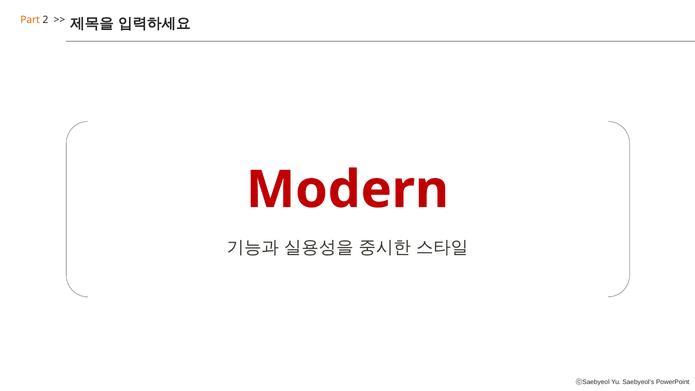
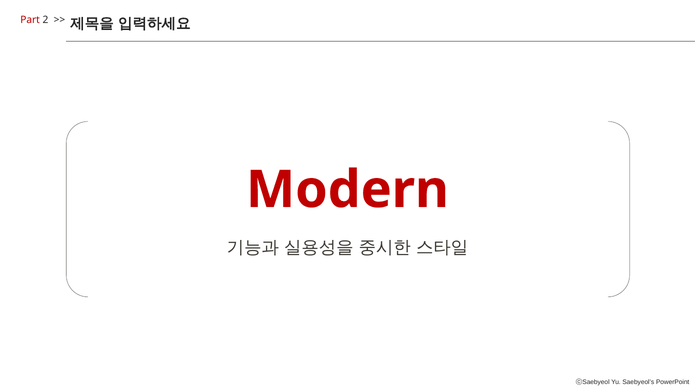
Part colour: orange -> red
